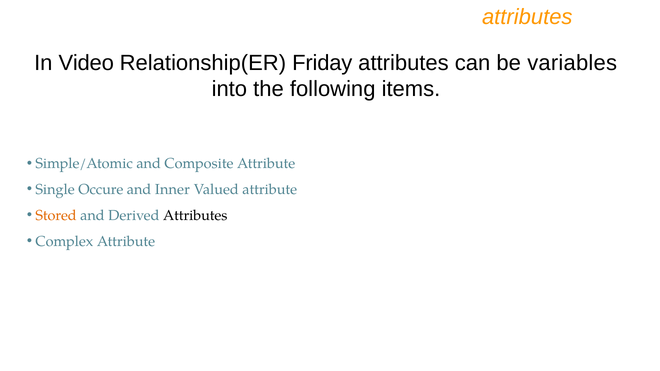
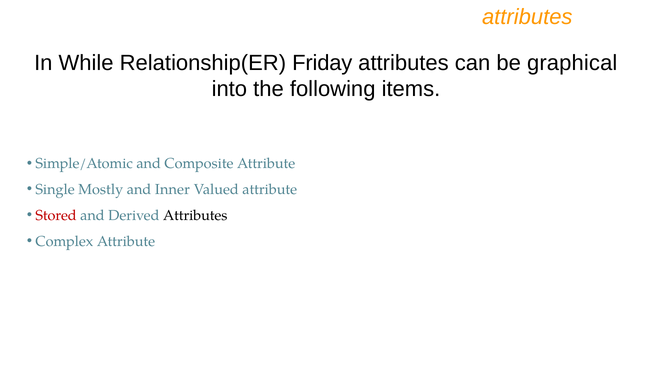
Video: Video -> While
variables: variables -> graphical
Occure: Occure -> Mostly
Stored colour: orange -> red
